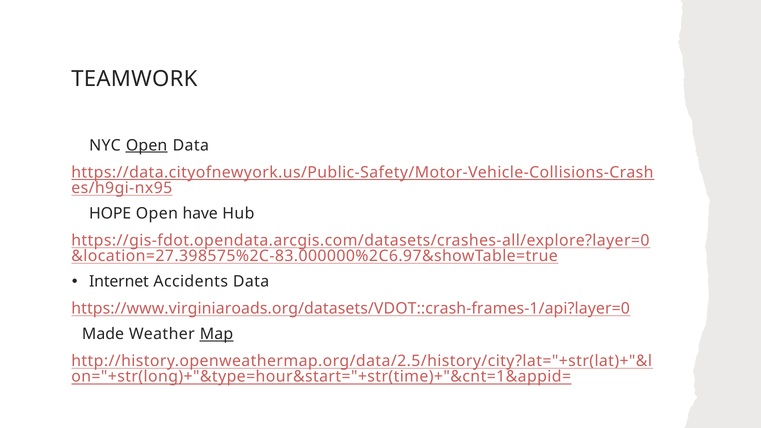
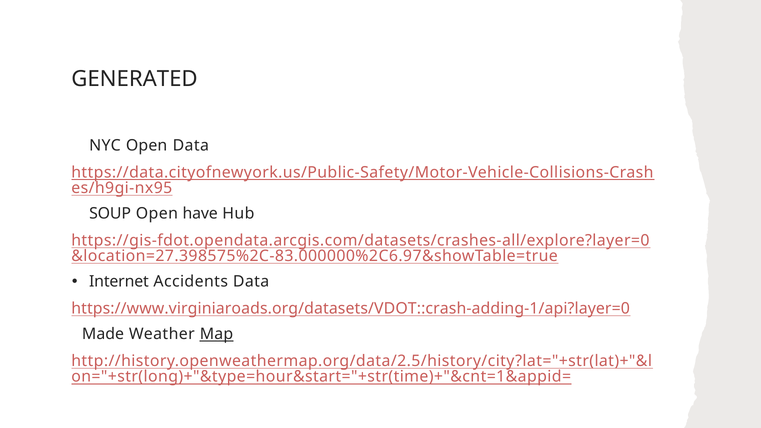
TEAMWORK: TEAMWORK -> GENERATED
Open at (147, 145) underline: present -> none
HOPE: HOPE -> SOUP
https://www.virginiaroads.org/datasets/VDOT::crash-frames-1/api?layer=0: https://www.virginiaroads.org/datasets/VDOT::crash-frames-1/api?layer=0 -> https://www.virginiaroads.org/datasets/VDOT::crash-adding-1/api?layer=0
